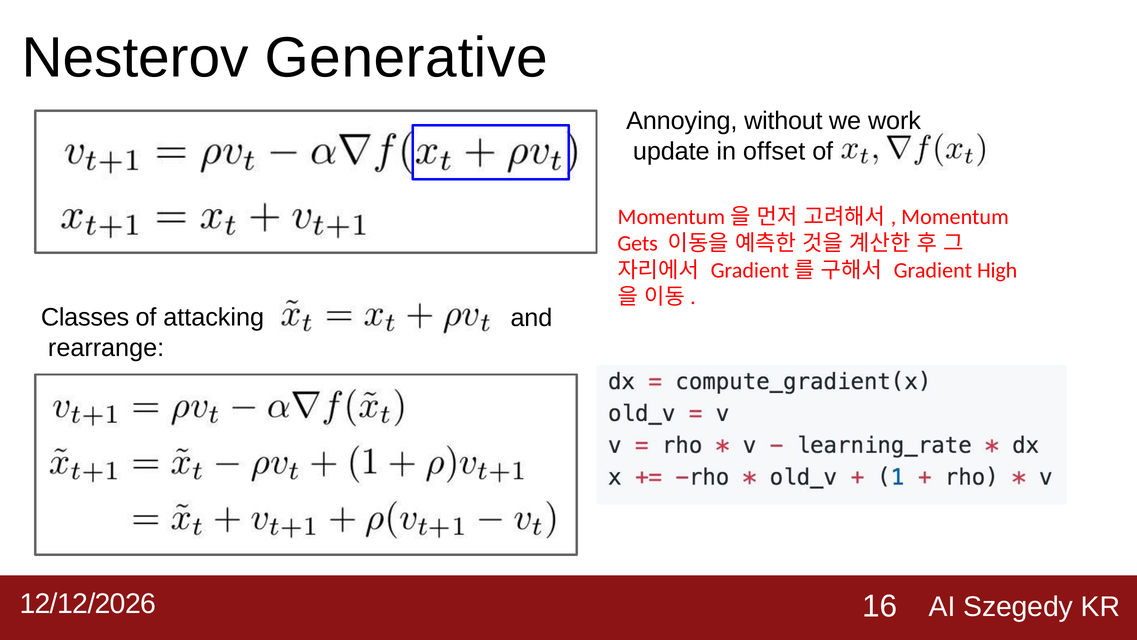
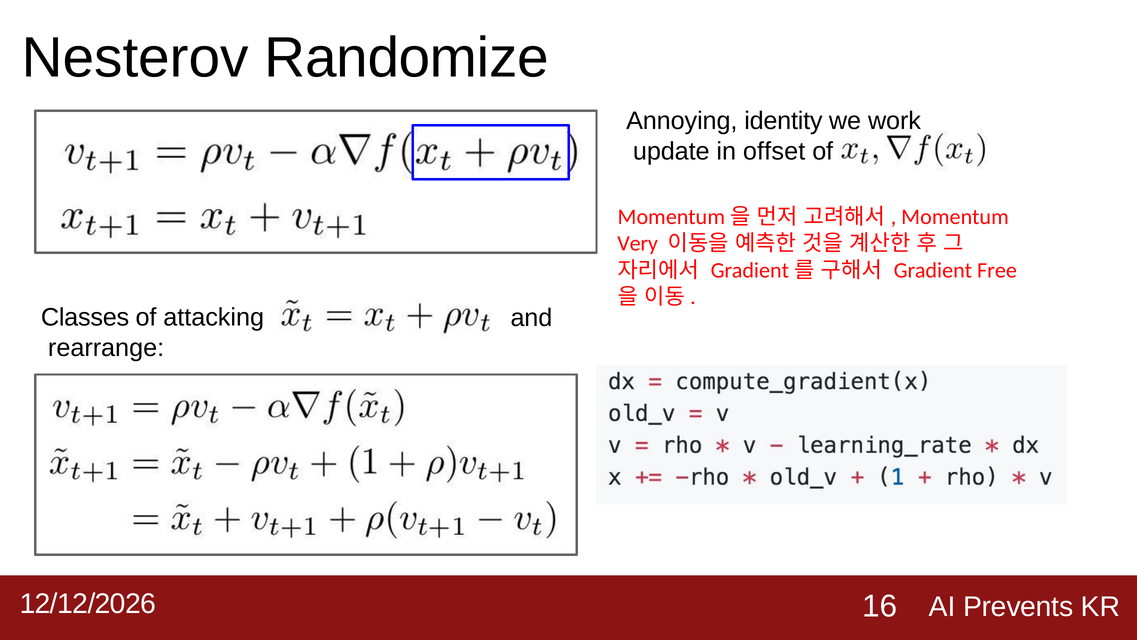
Generative: Generative -> Randomize
without: without -> identity
Gets: Gets -> Very
High: High -> Free
Szegedy: Szegedy -> Prevents
